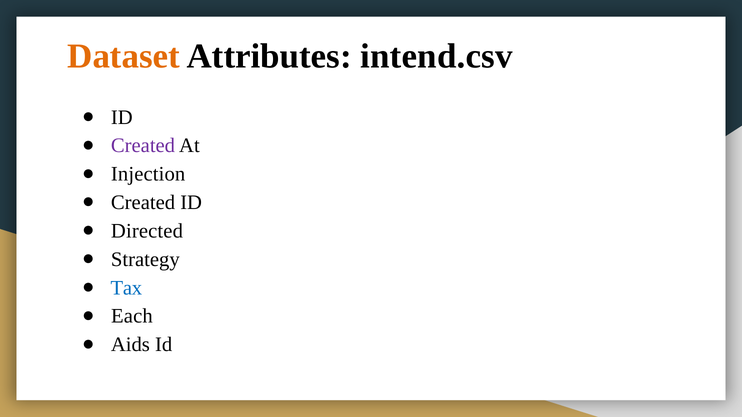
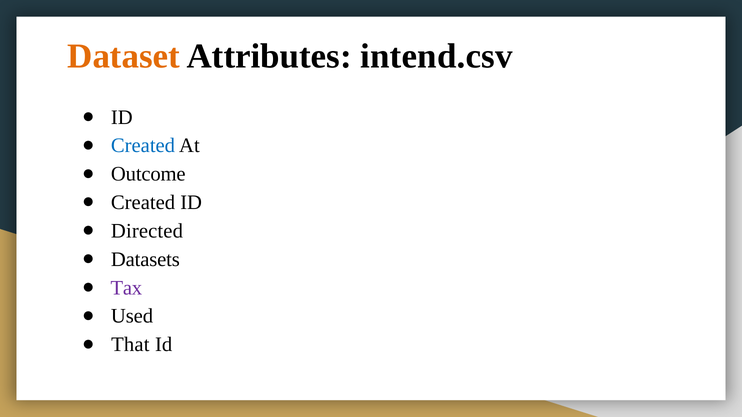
Created at (143, 146) colour: purple -> blue
Injection: Injection -> Outcome
Strategy: Strategy -> Datasets
Tax colour: blue -> purple
Each: Each -> Used
Aids: Aids -> That
